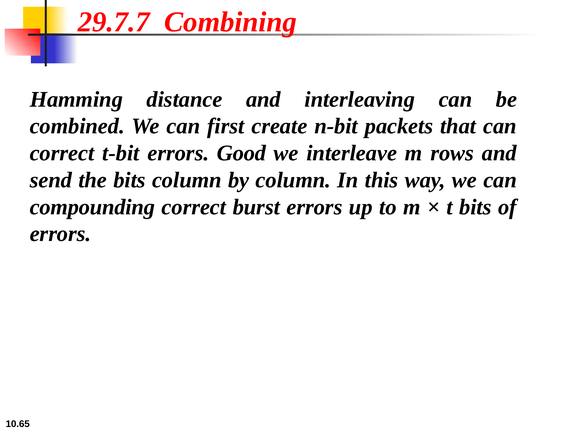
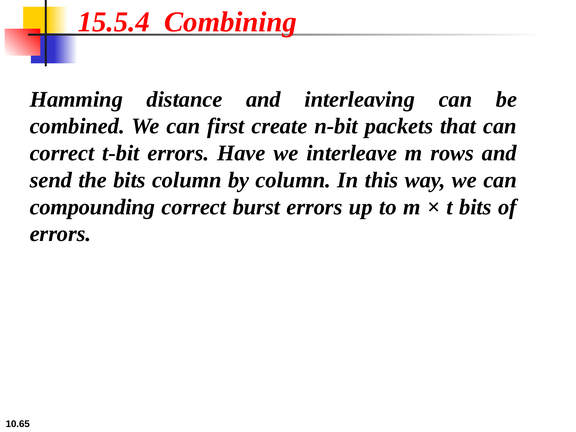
29.7.7: 29.7.7 -> 15.5.4
Good: Good -> Have
